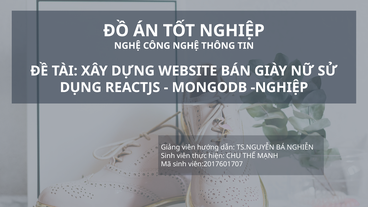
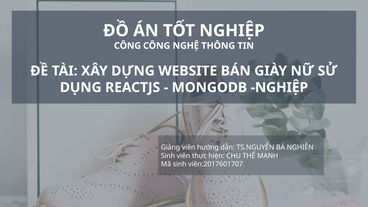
NGHỆ at (127, 46): NGHỆ -> CÔNG
